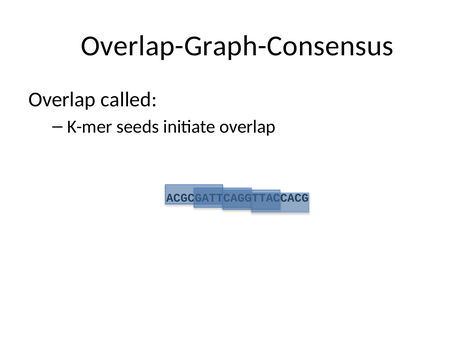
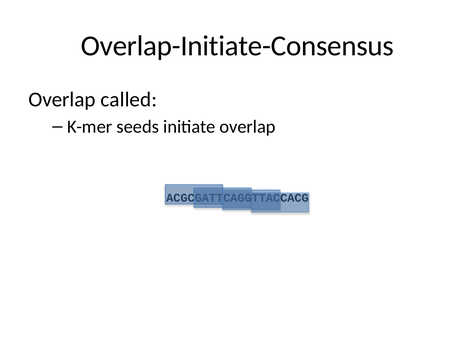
Overlap-Graph-Consensus: Overlap-Graph-Consensus -> Overlap-Initiate-Consensus
